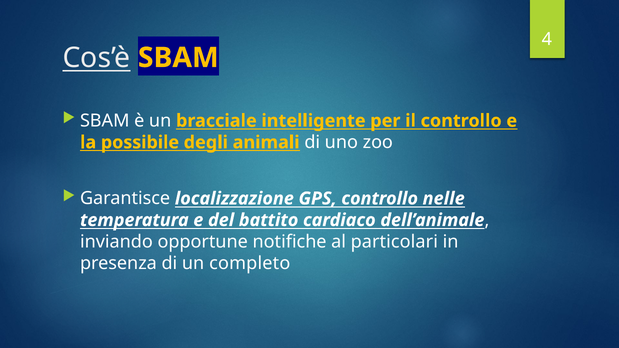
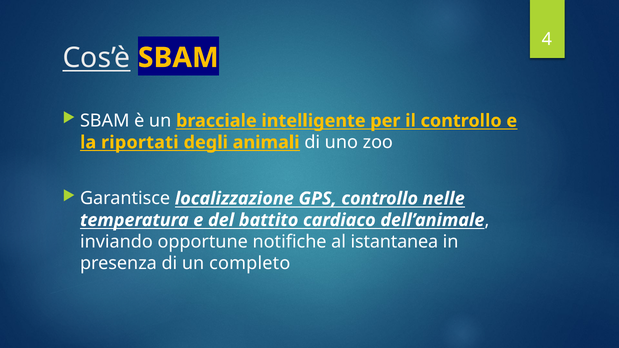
possibile: possibile -> riportati
particolari: particolari -> istantanea
